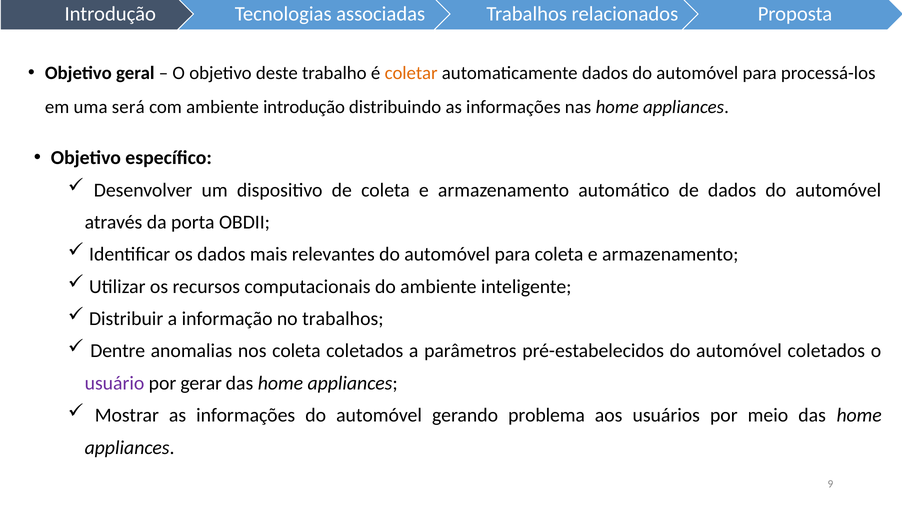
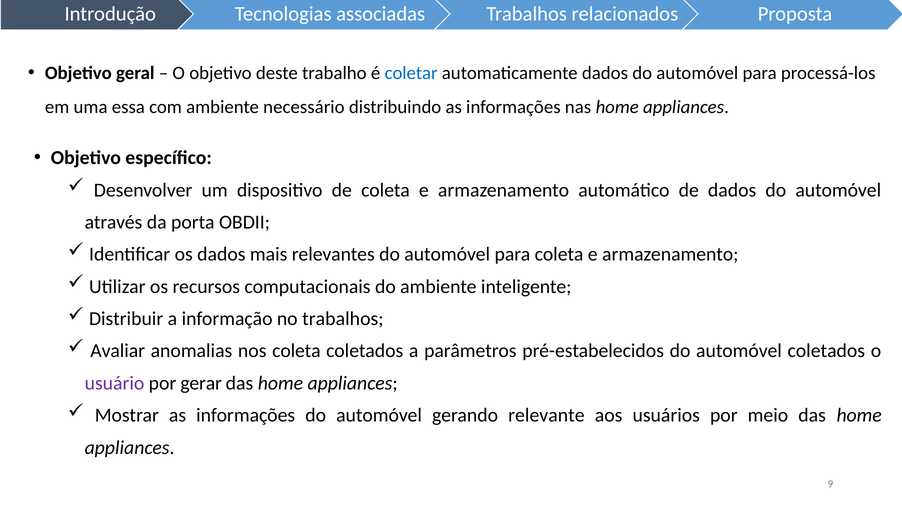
coletar colour: orange -> blue
será: será -> essa
ambiente introdução: introdução -> necessário
Dentre: Dentre -> Avaliar
problema: problema -> relevante
